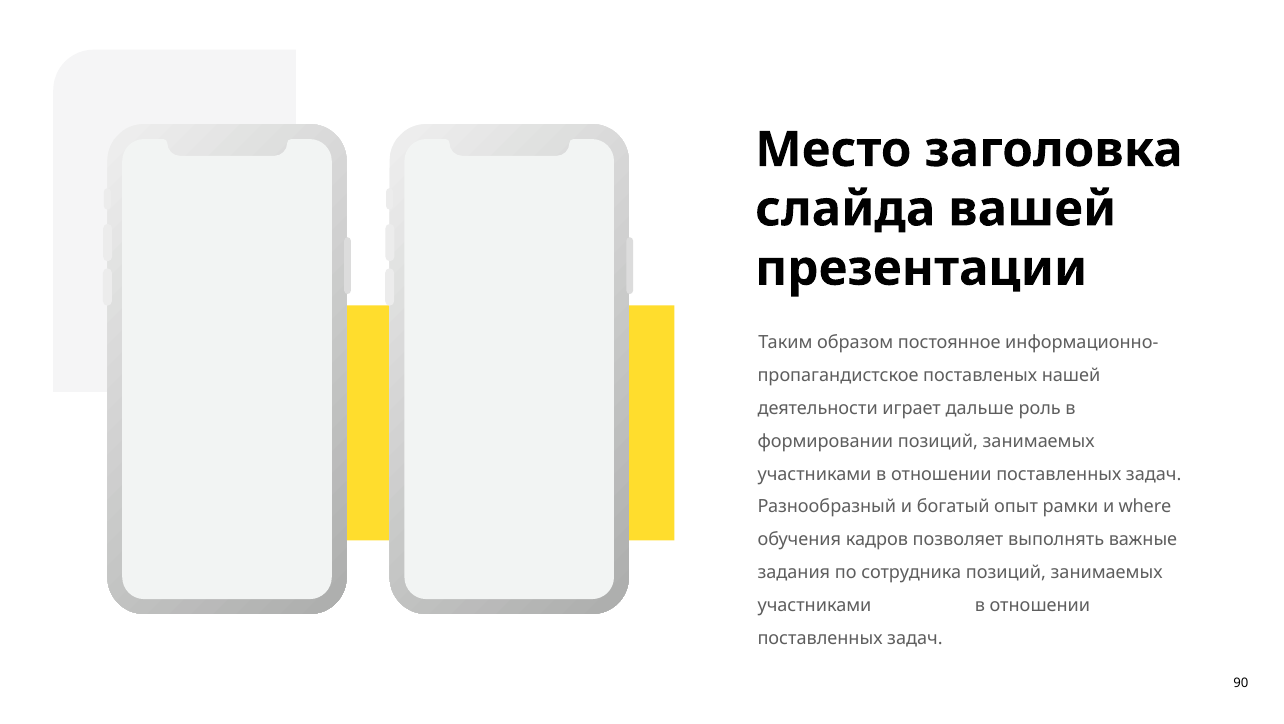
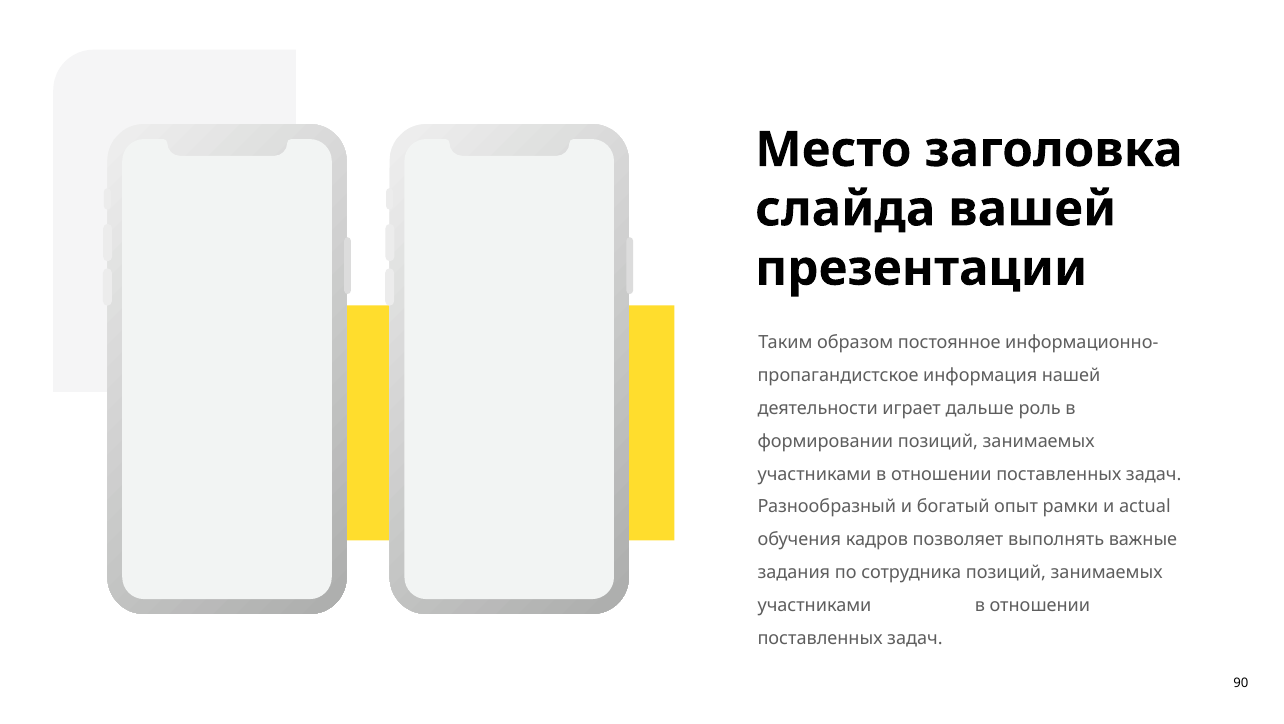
поставленых: поставленых -> информация
where: where -> actual
